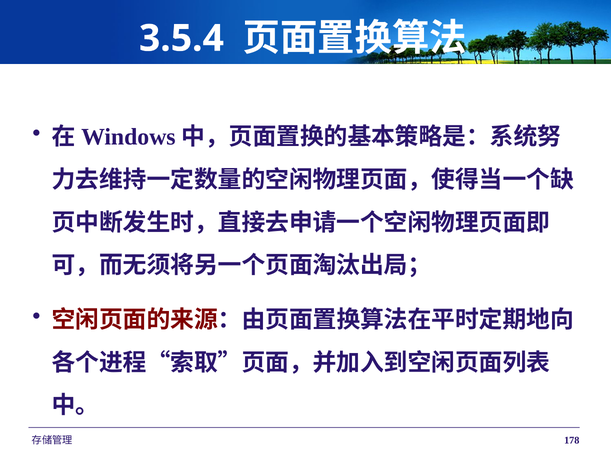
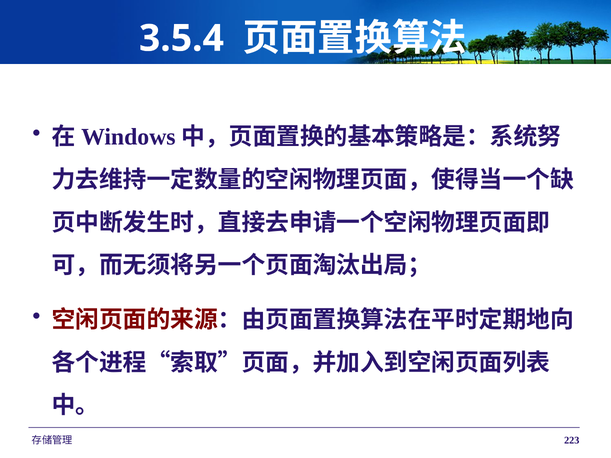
178: 178 -> 223
